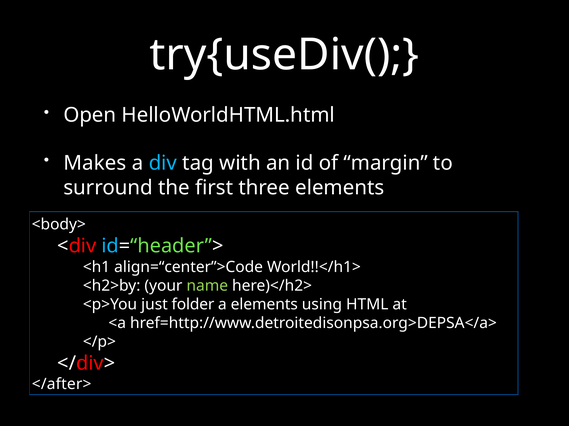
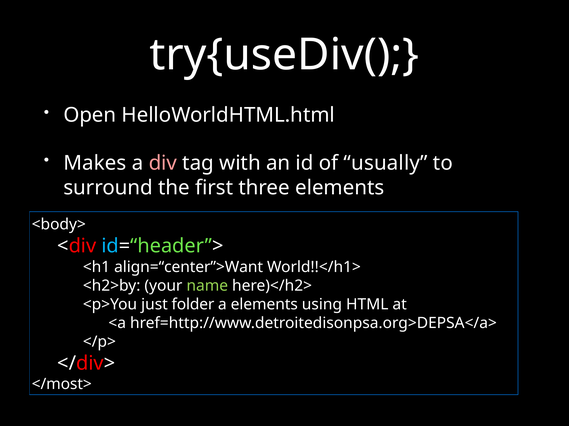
div colour: light blue -> pink
margin: margin -> usually
align=“center”>Code: align=“center”>Code -> align=“center”>Want
</after>: </after> -> </most>
